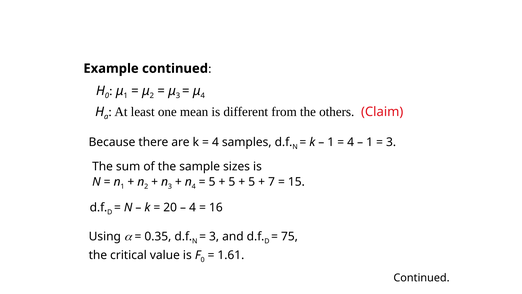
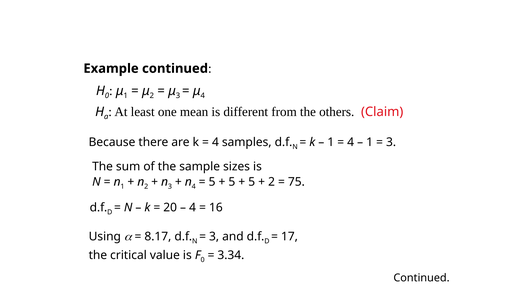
7 at (272, 182): 7 -> 2
15: 15 -> 75
0.35: 0.35 -> 8.17
75: 75 -> 17
1.61: 1.61 -> 3.34
